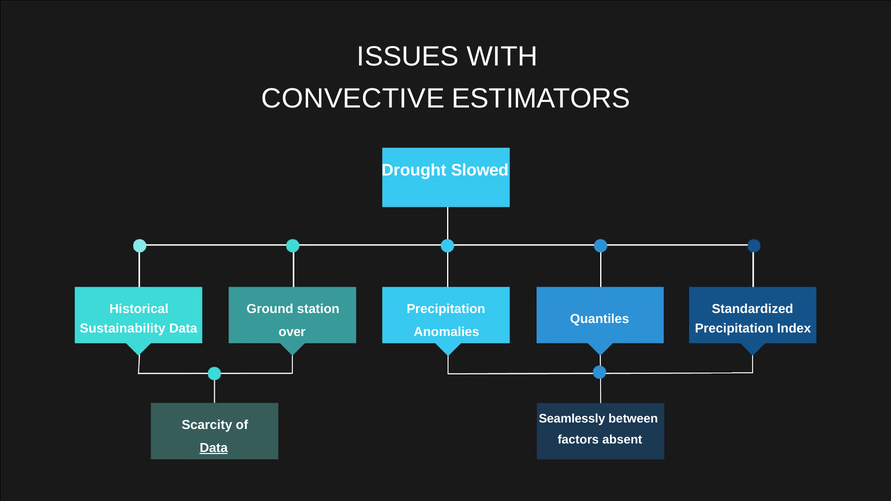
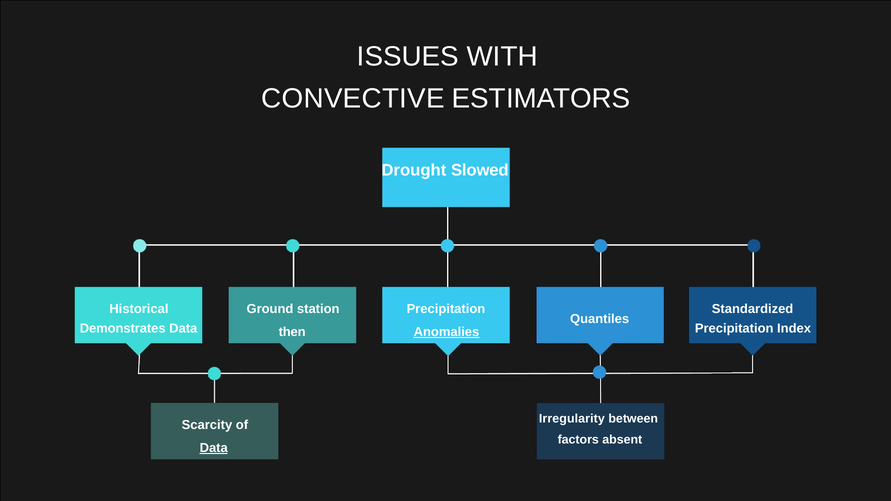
Sustainability: Sustainability -> Demonstrates
over: over -> then
Anomalies underline: none -> present
Seamlessly: Seamlessly -> Irregularity
